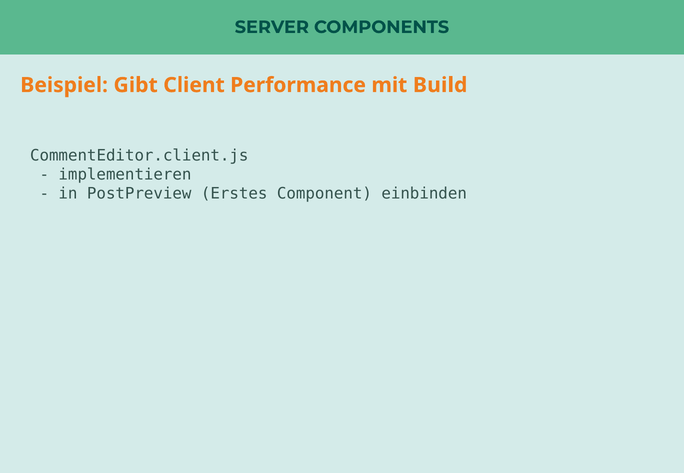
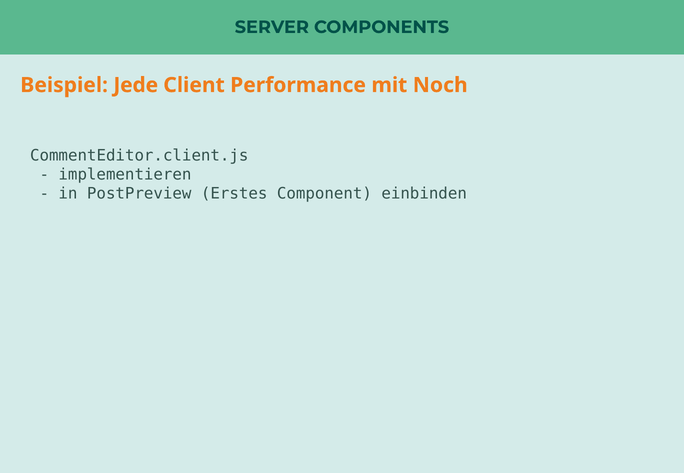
Gibt: Gibt -> Jede
Build: Build -> Noch
